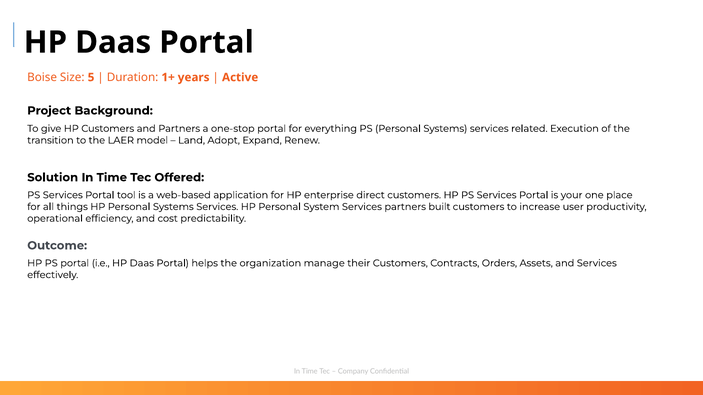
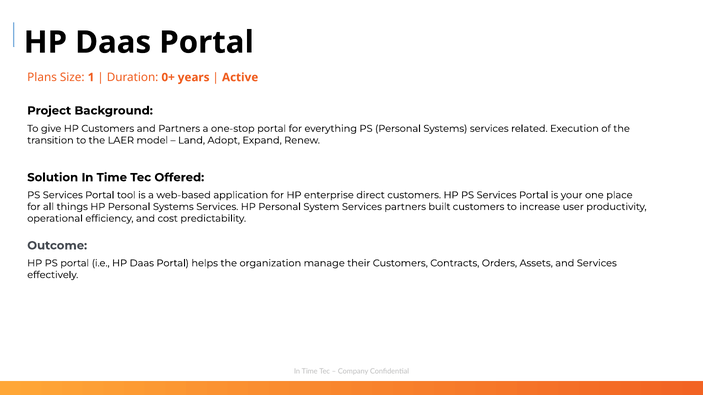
Boise: Boise -> Plans
5: 5 -> 1
1+: 1+ -> 0+
